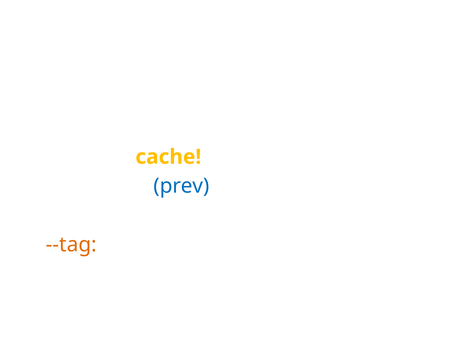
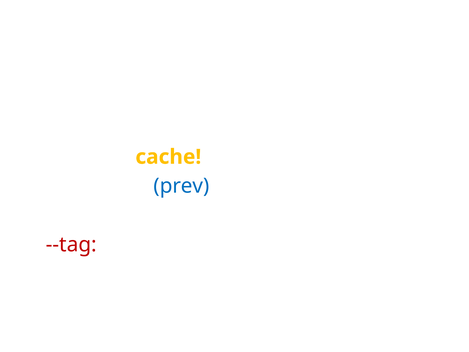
--tag colour: orange -> red
